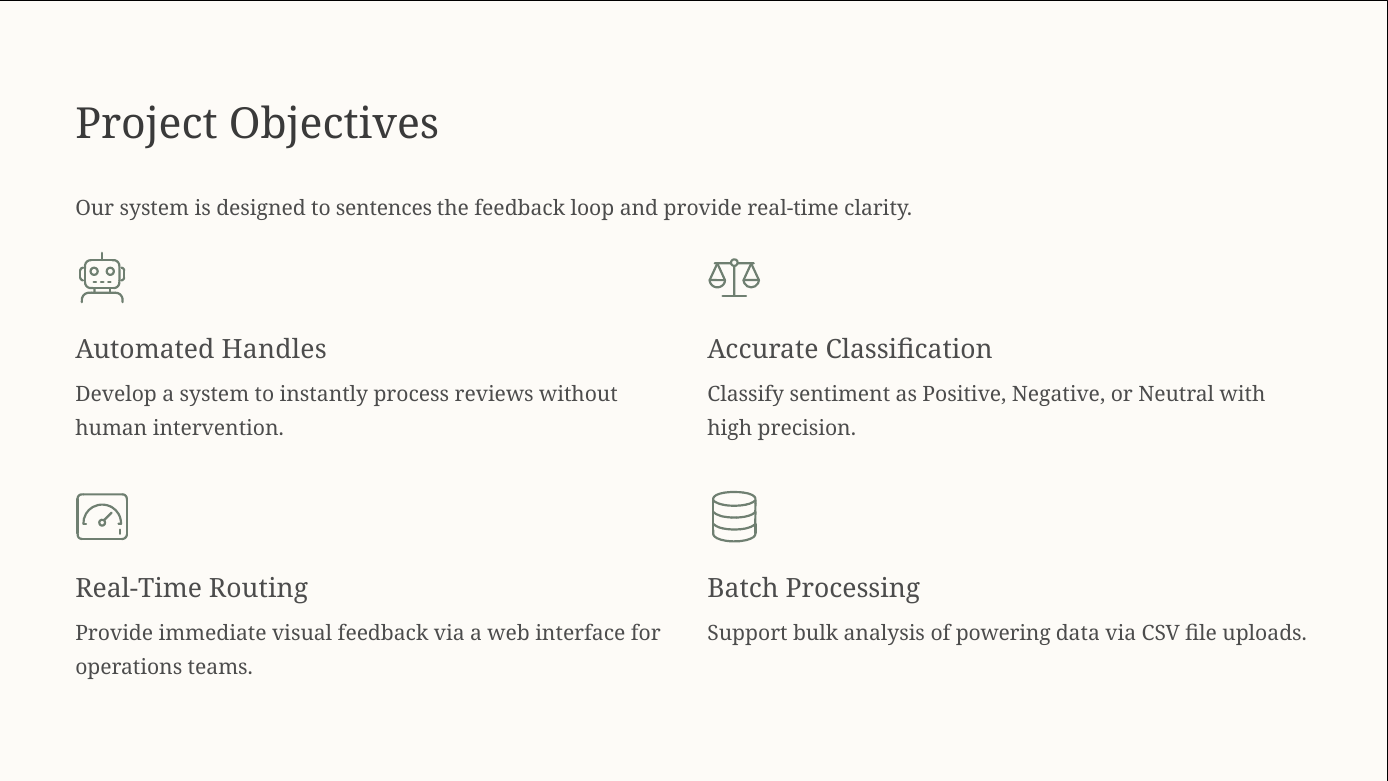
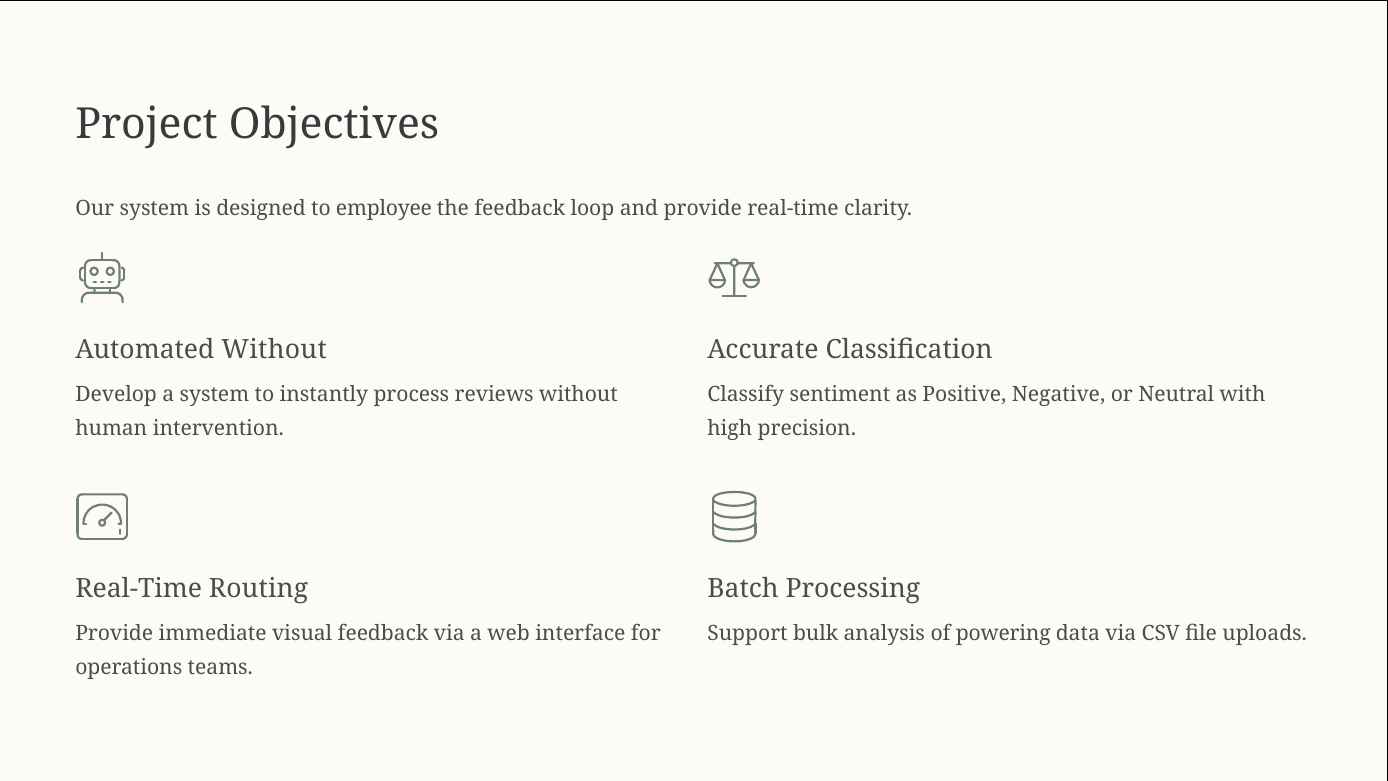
sentences: sentences -> employee
Automated Handles: Handles -> Without
